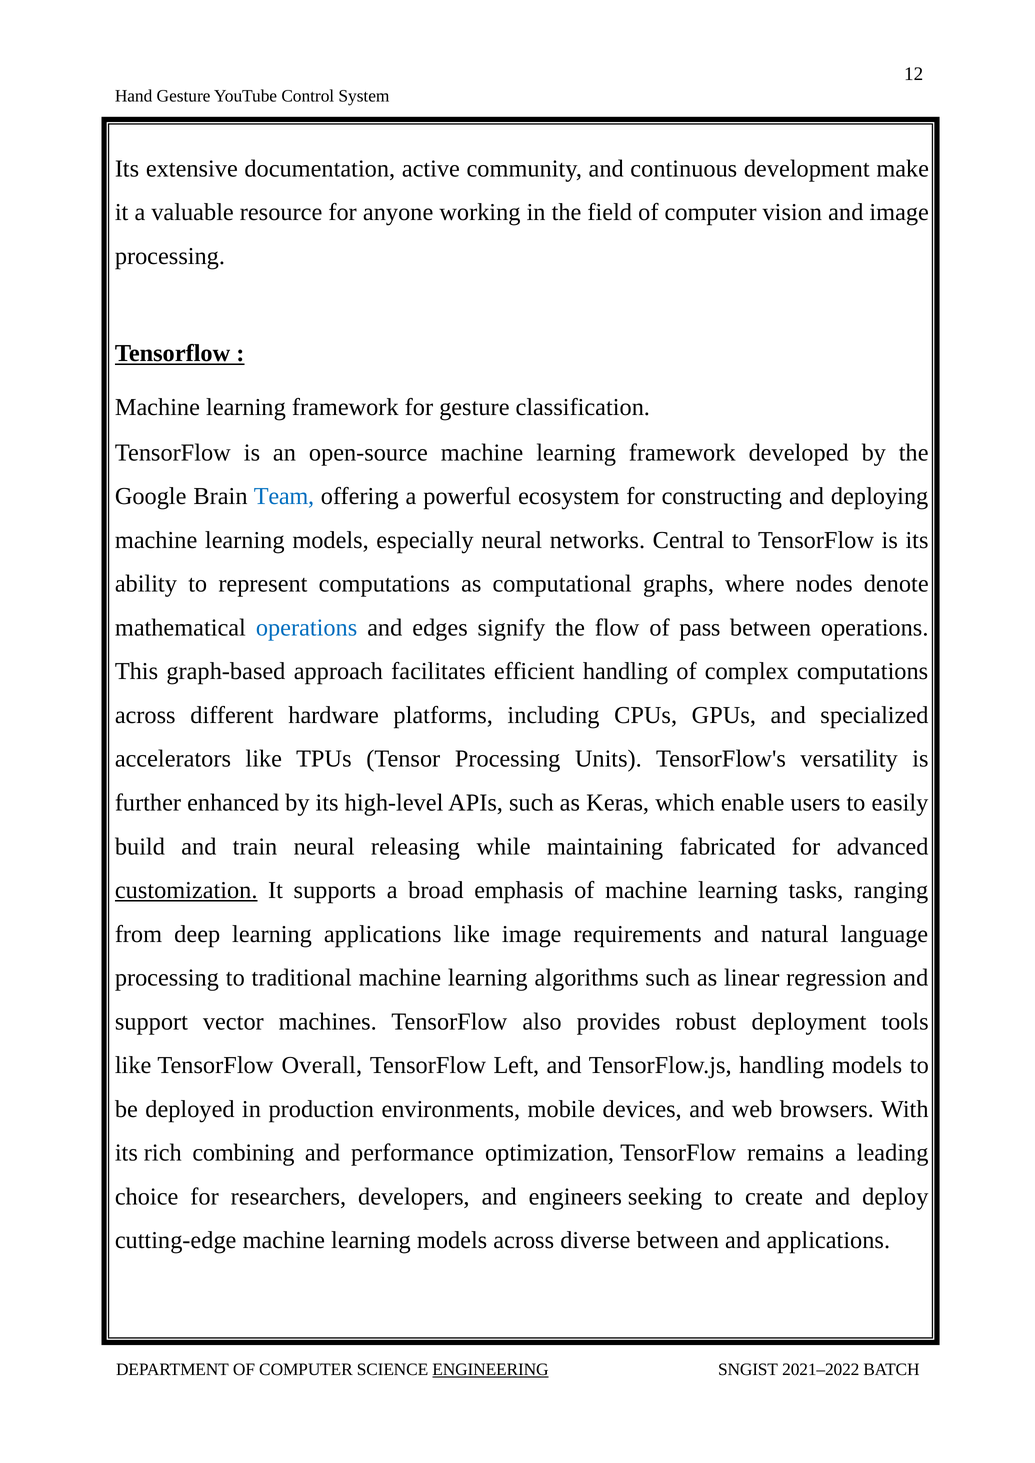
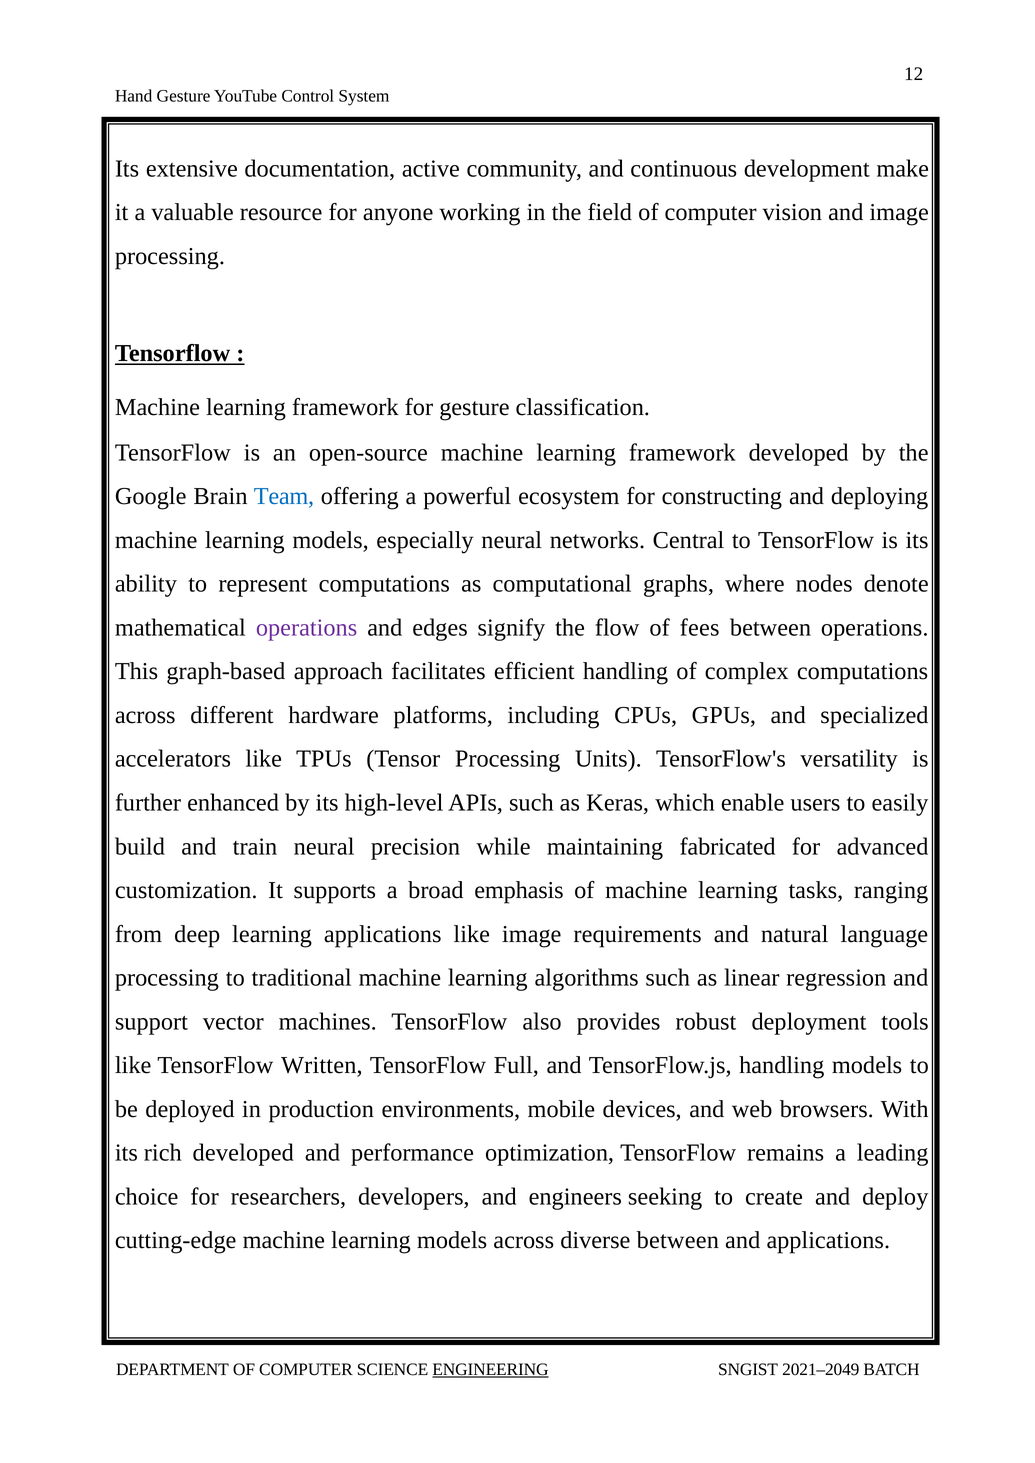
operations at (307, 628) colour: blue -> purple
pass: pass -> fees
releasing: releasing -> precision
customization underline: present -> none
Overall: Overall -> Written
Left: Left -> Full
rich combining: combining -> developed
2021–2022: 2021–2022 -> 2021–2049
